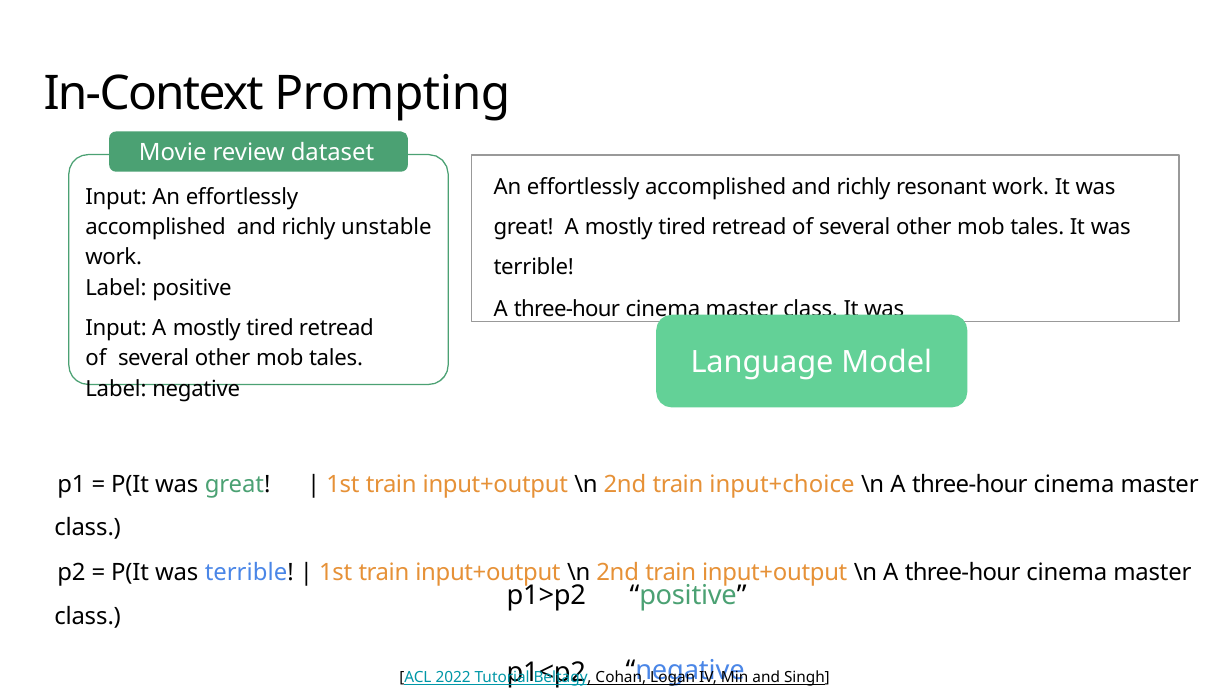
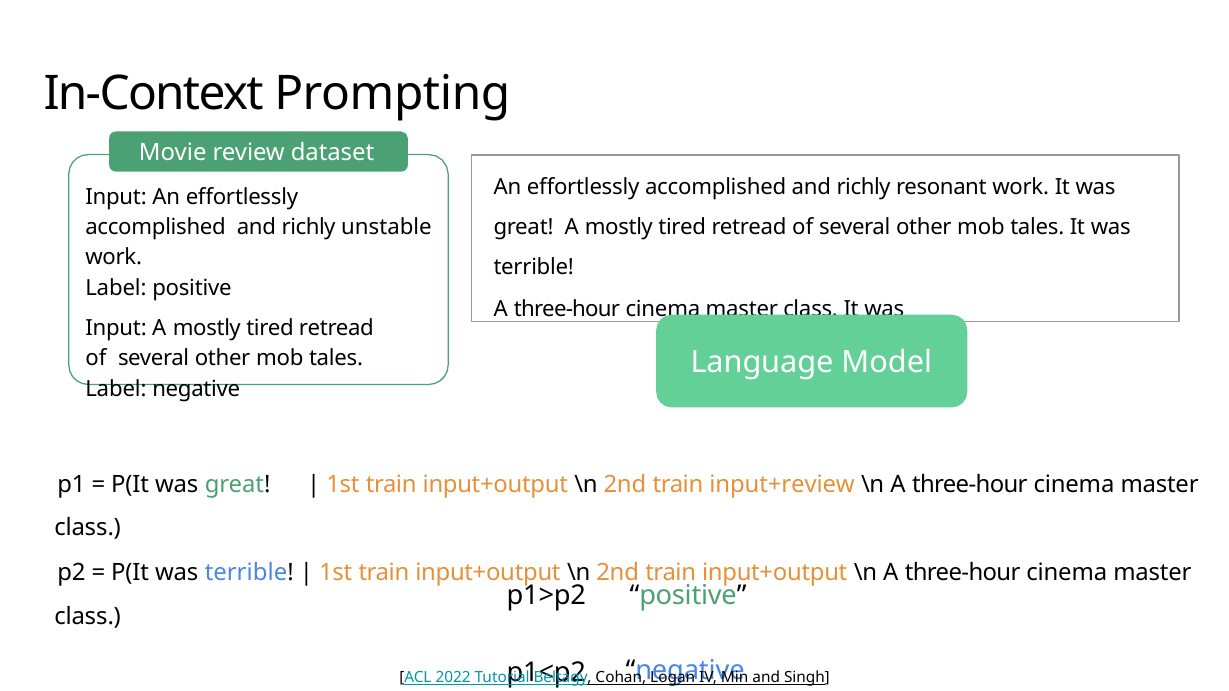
input+choice: input+choice -> input+review
